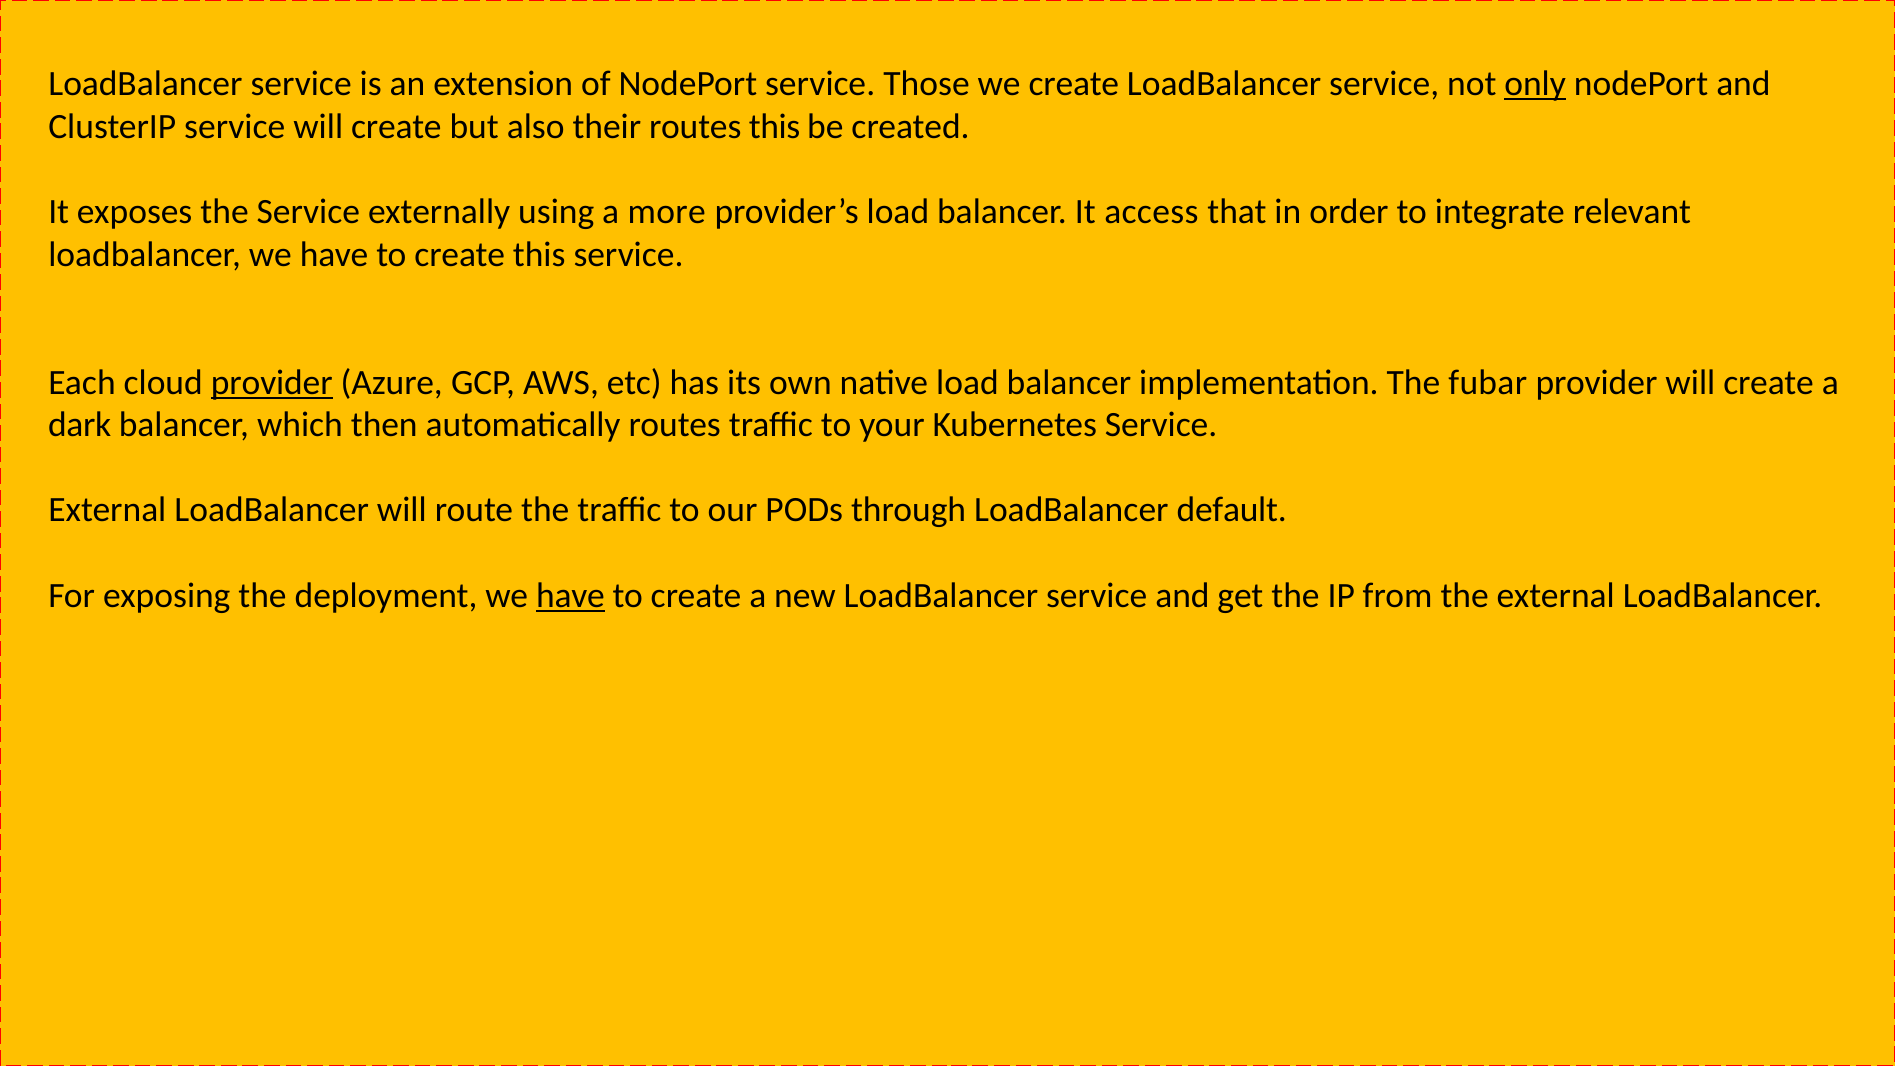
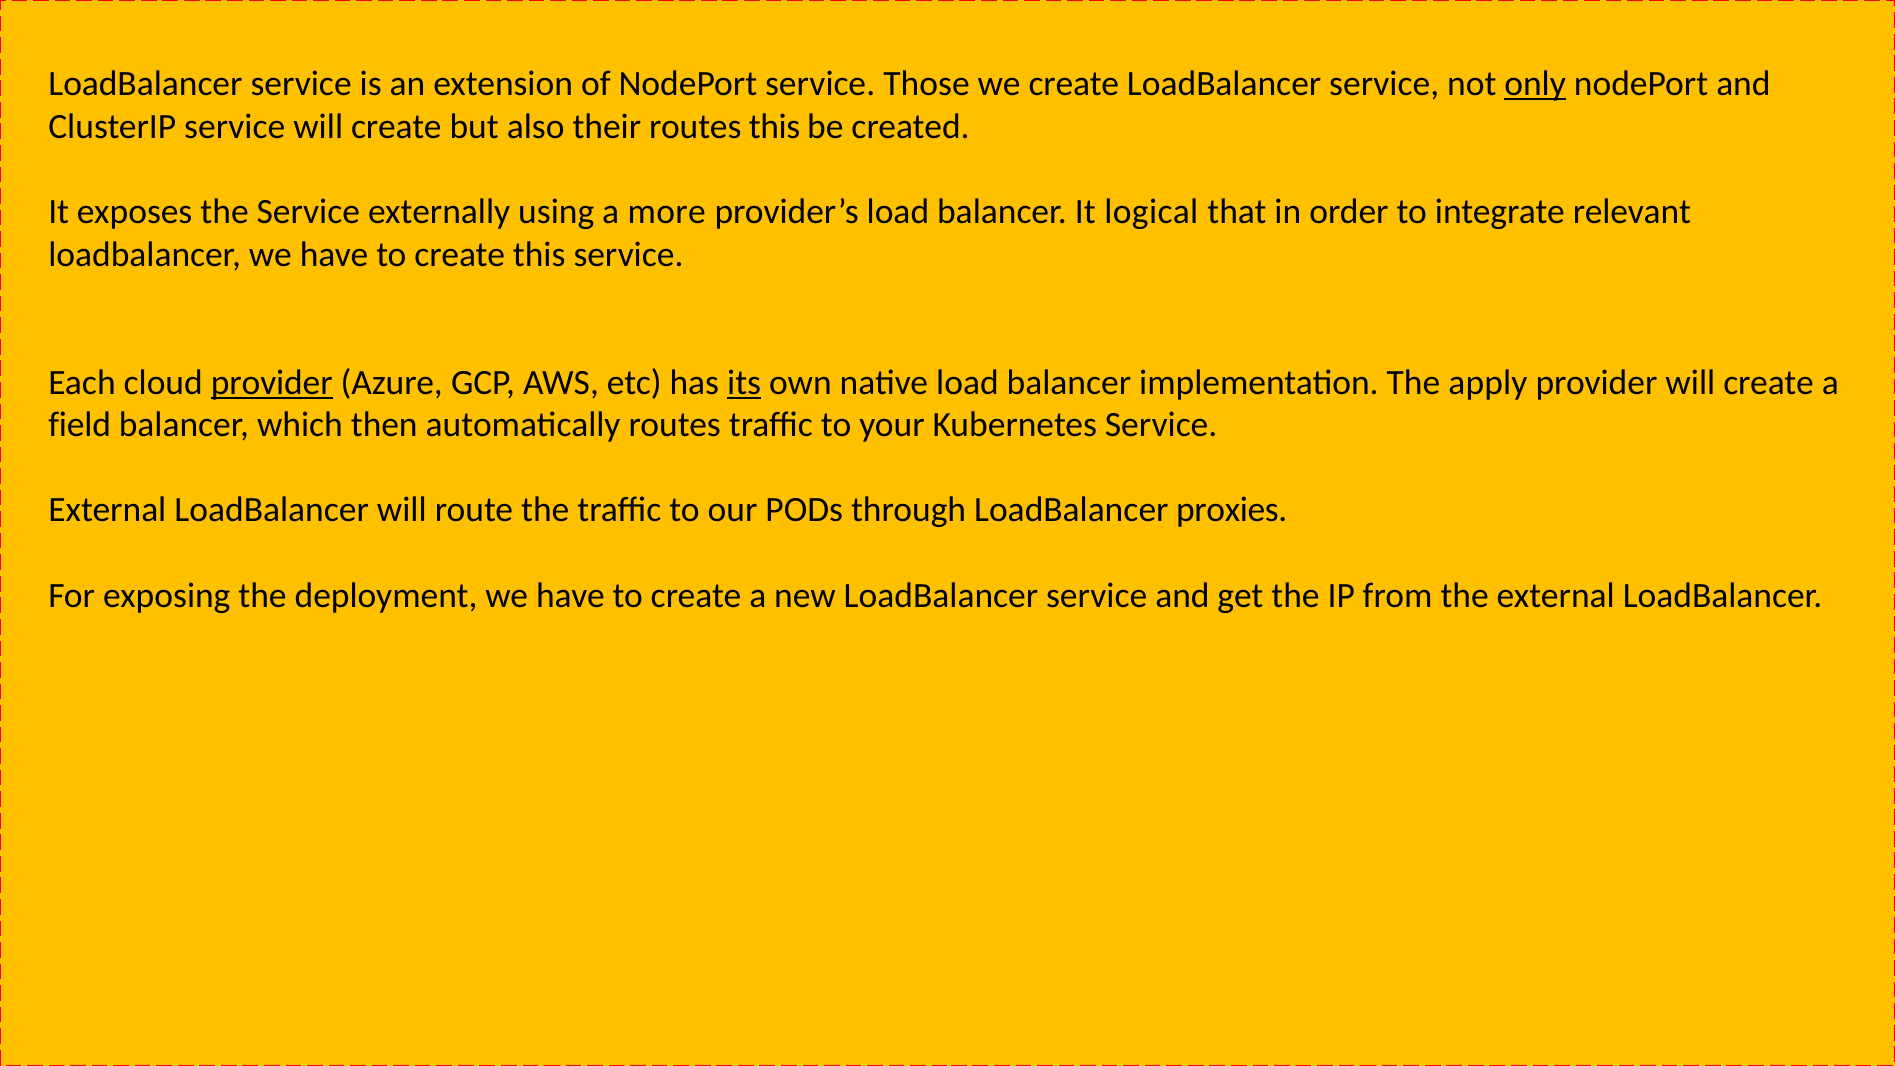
access: access -> logical
its underline: none -> present
fubar: fubar -> apply
dark: dark -> field
default: default -> proxies
have at (570, 595) underline: present -> none
